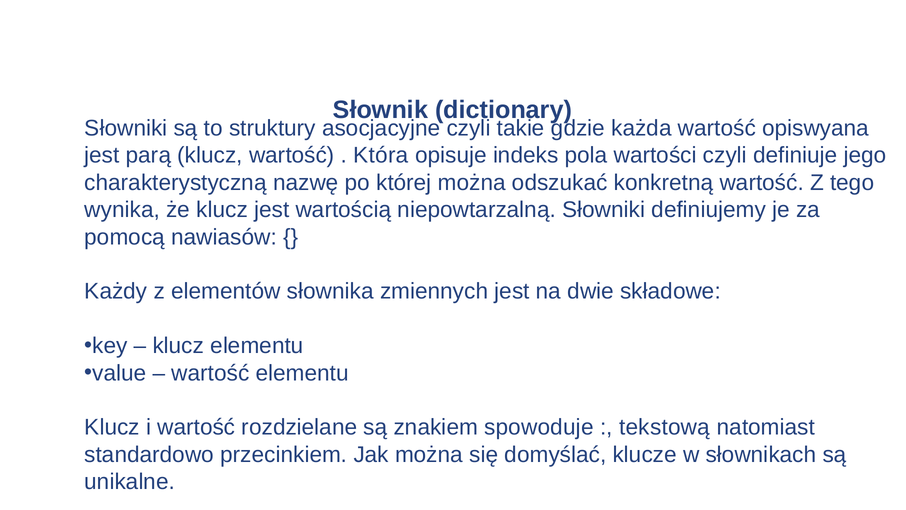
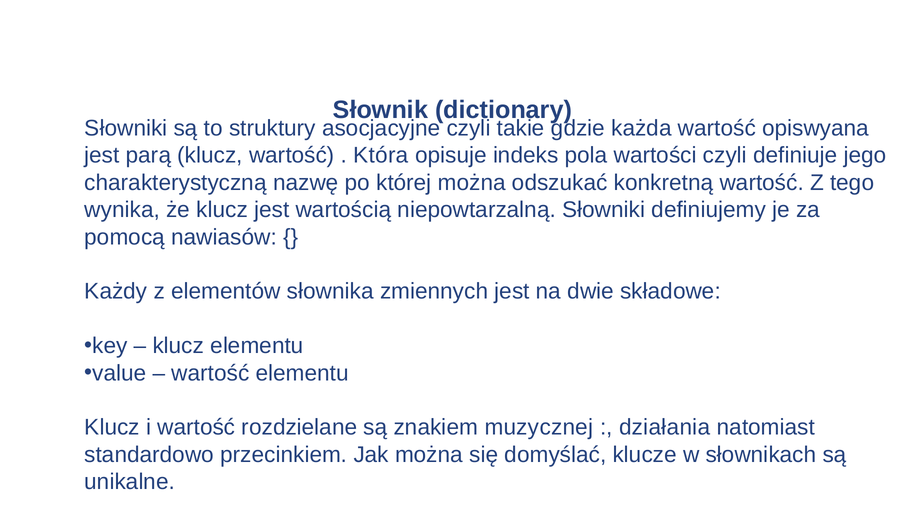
spowoduje: spowoduje -> muzycznej
tekstową: tekstową -> działania
